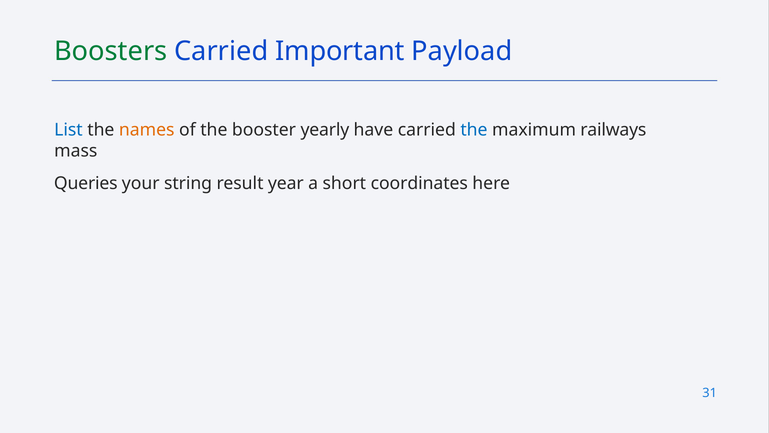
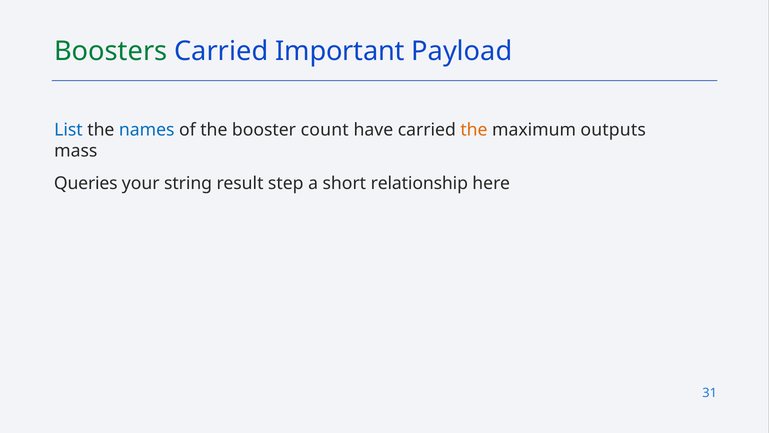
names colour: orange -> blue
yearly: yearly -> count
the at (474, 130) colour: blue -> orange
railways: railways -> outputs
year: year -> step
coordinates: coordinates -> relationship
